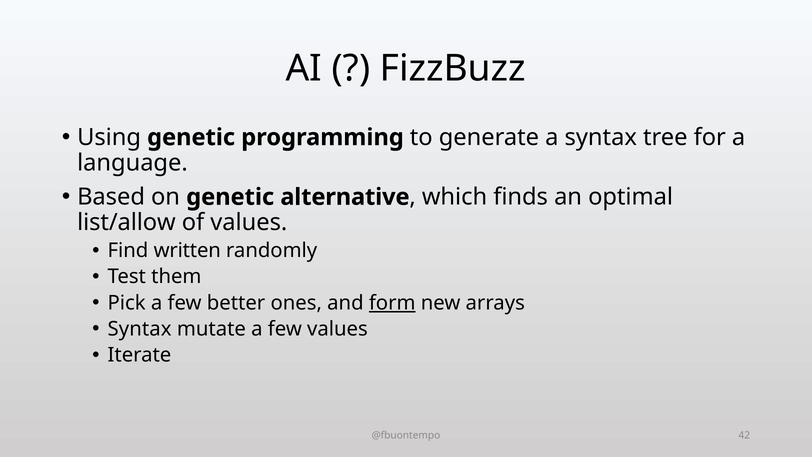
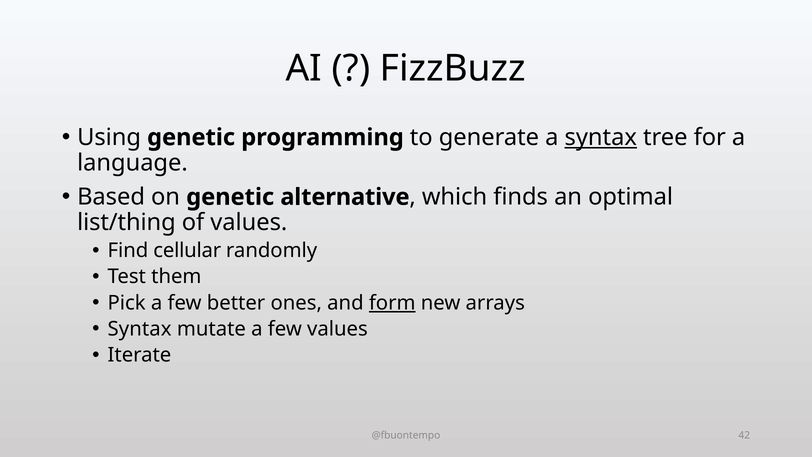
syntax at (601, 137) underline: none -> present
list/allow: list/allow -> list/thing
written: written -> cellular
